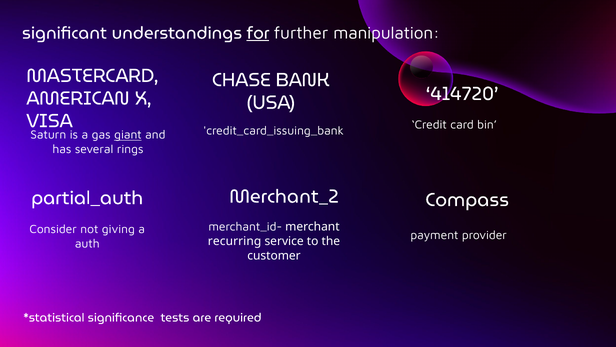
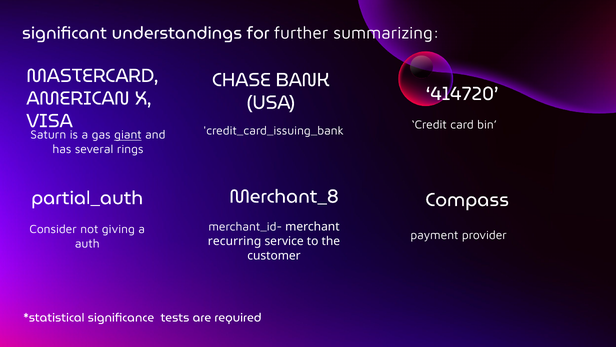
for underline: present -> none
manipulation: manipulation -> summarizing
Merchant_2: Merchant_2 -> Merchant_8
